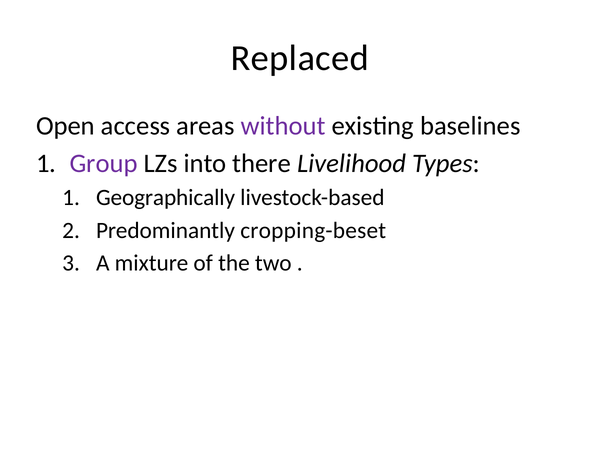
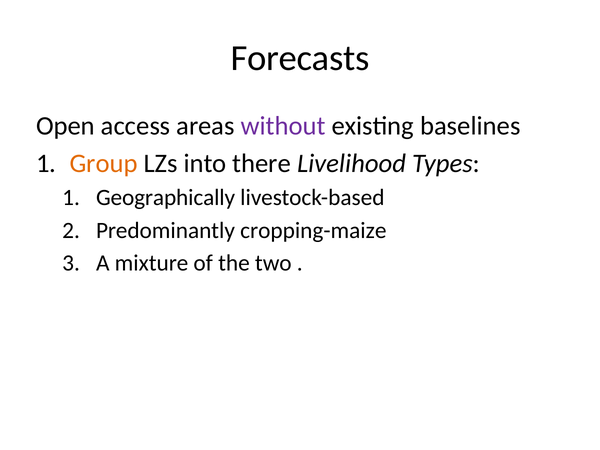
Replaced: Replaced -> Forecasts
Group colour: purple -> orange
cropping-beset: cropping-beset -> cropping-maize
